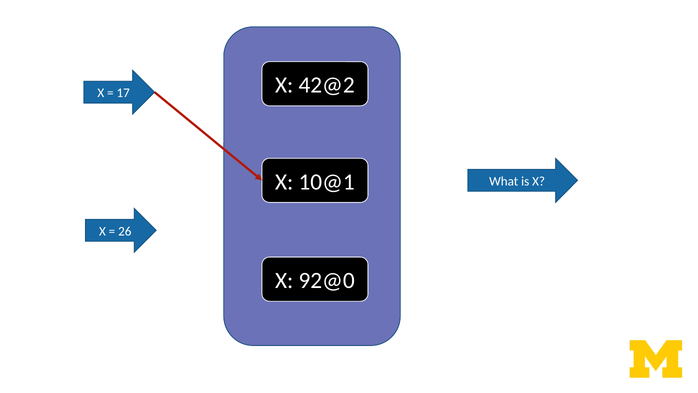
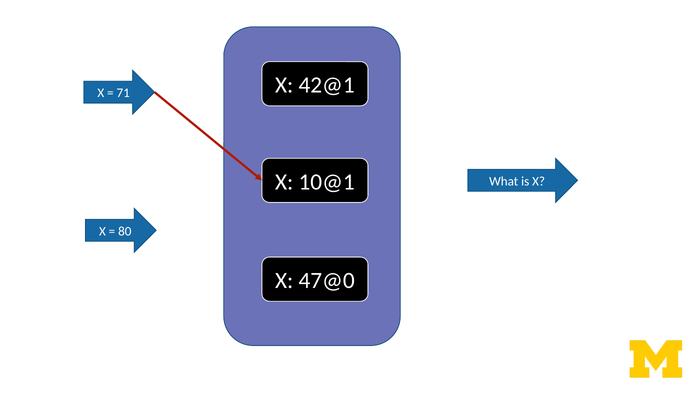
42@2: 42@2 -> 42@1
17: 17 -> 71
26: 26 -> 80
92@0: 92@0 -> 47@0
